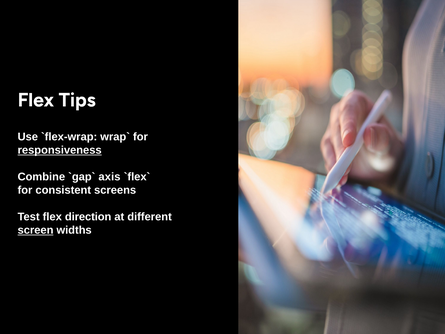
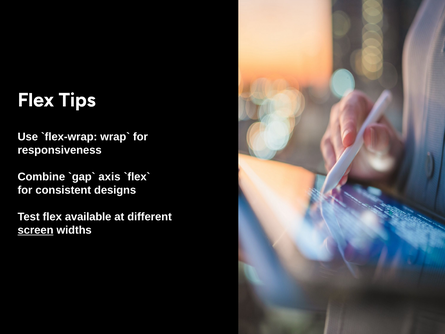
responsiveness underline: present -> none
screens: screens -> designs
direction: direction -> available
